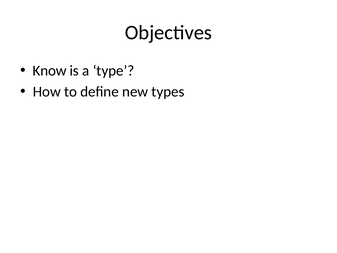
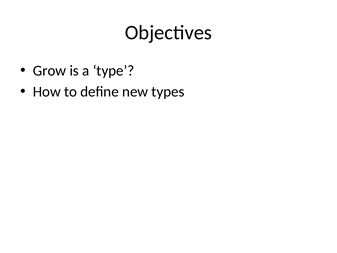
Know: Know -> Grow
